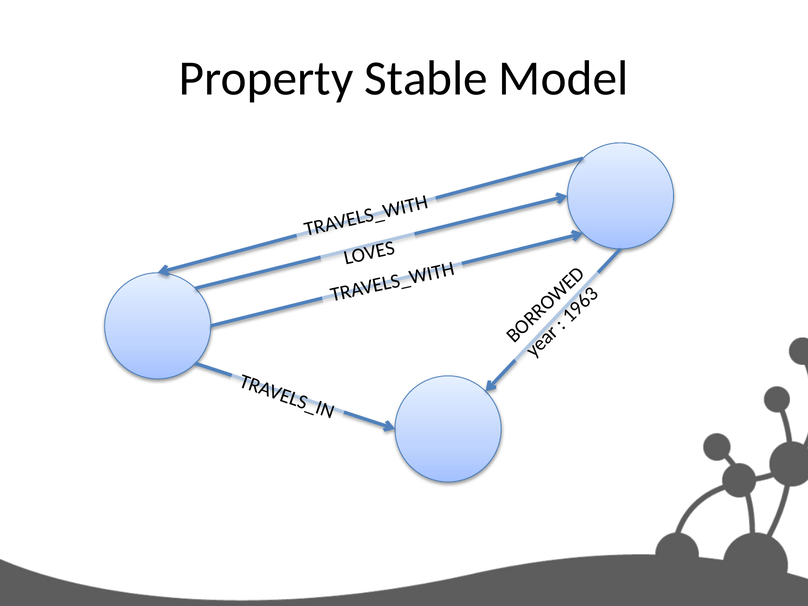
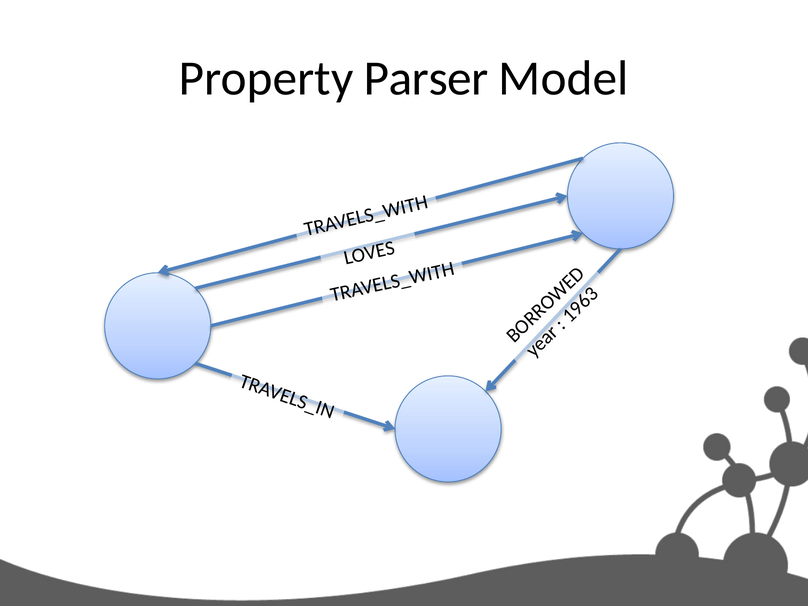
Stable: Stable -> Parser
